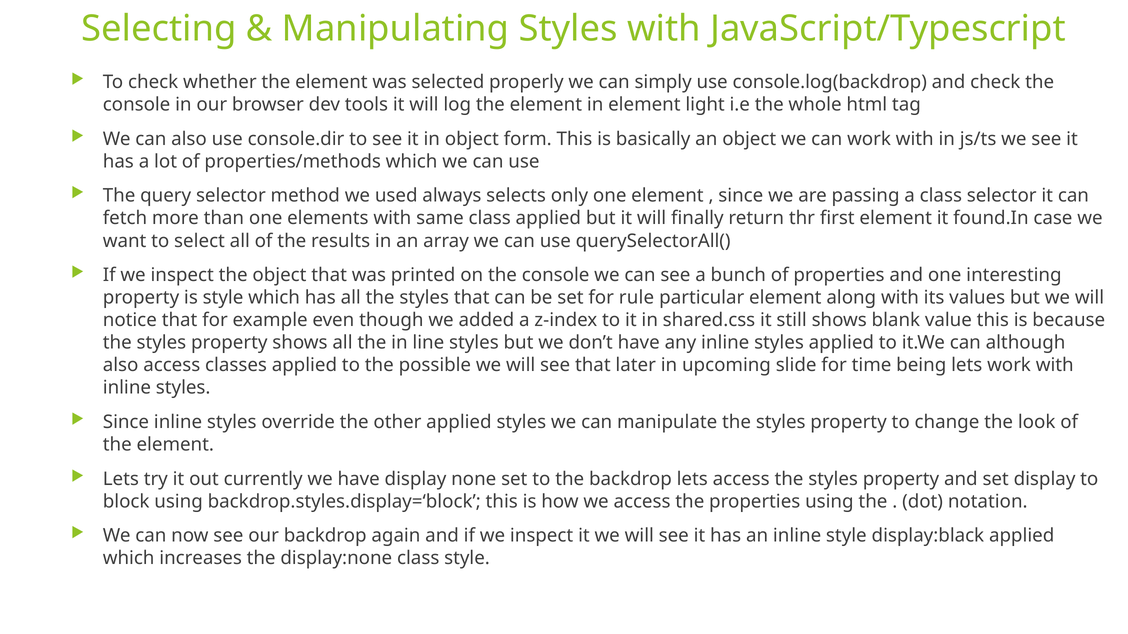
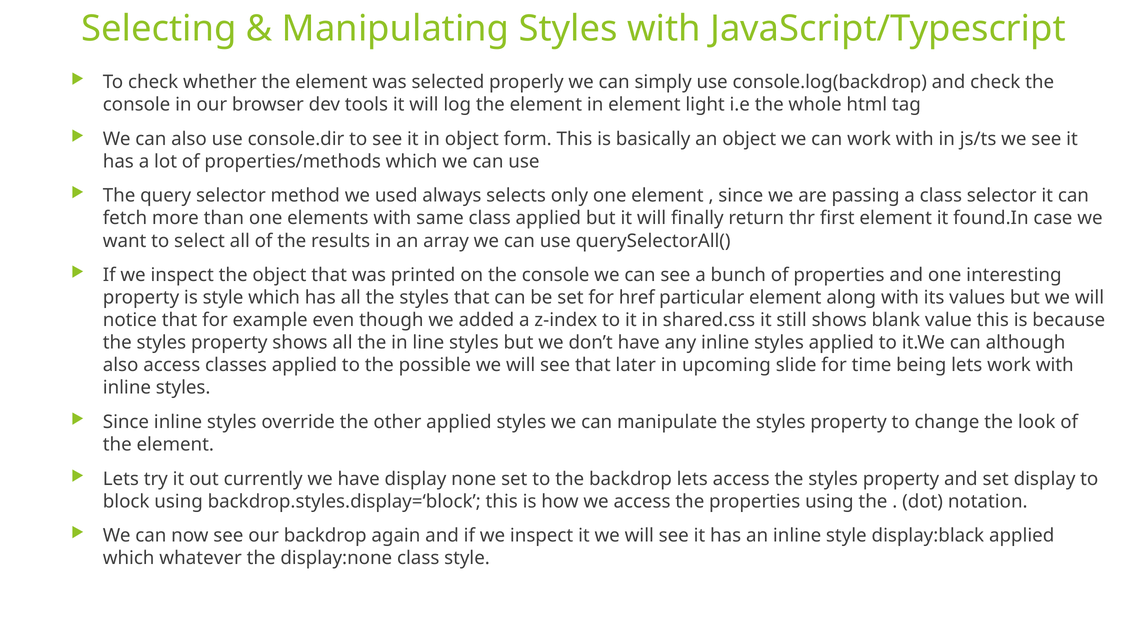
rule: rule -> href
increases: increases -> whatever
